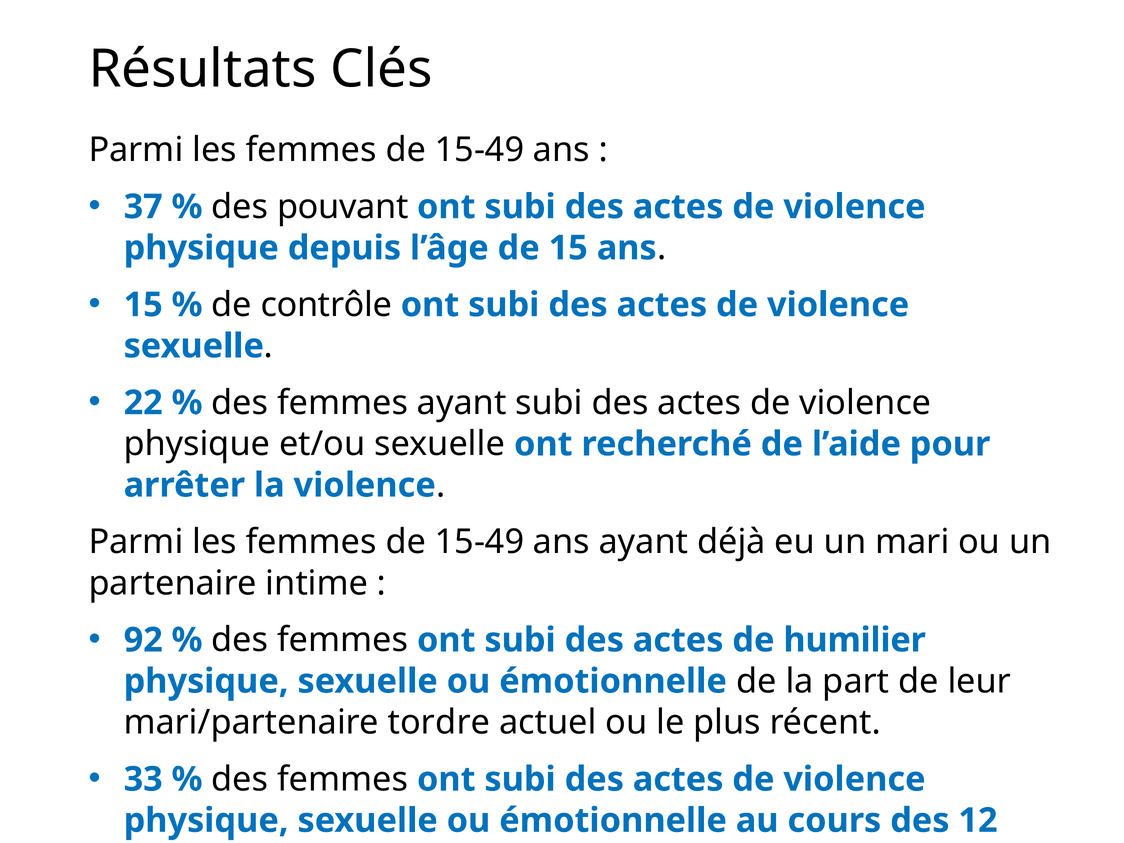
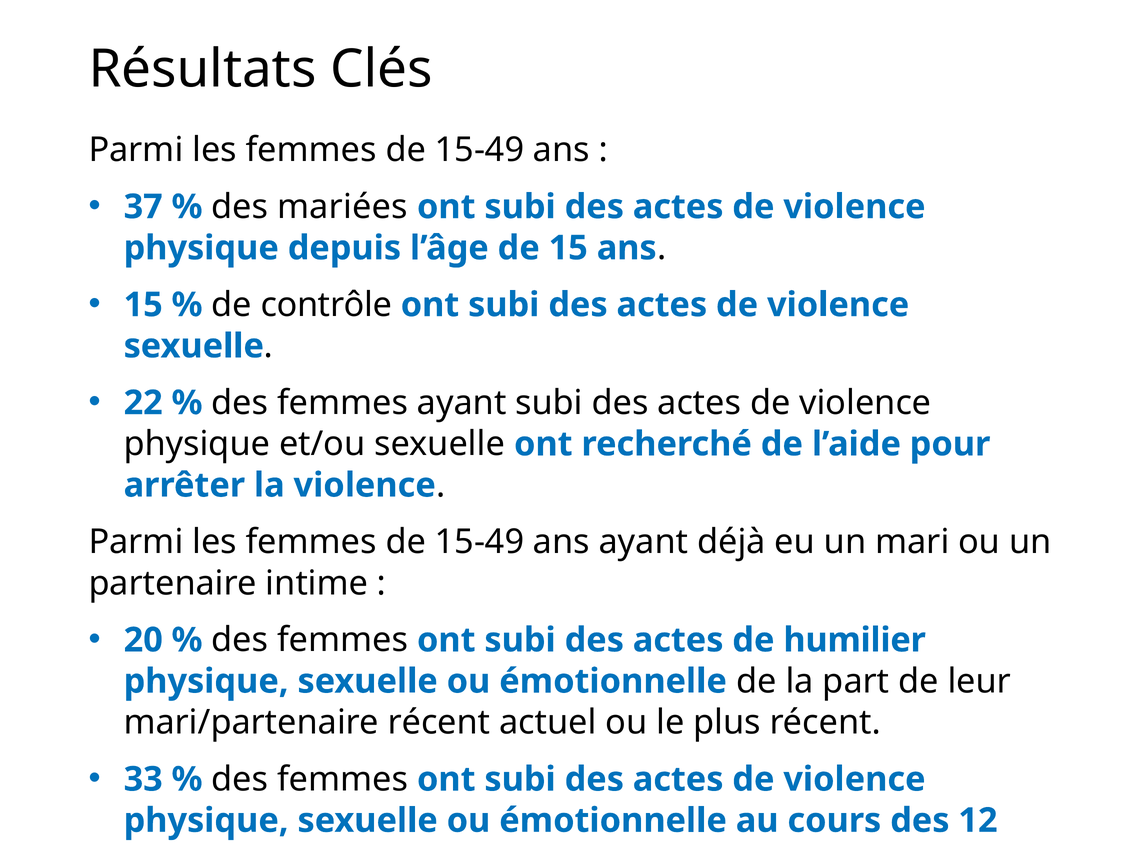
pouvant: pouvant -> mariées
92: 92 -> 20
mari/partenaire tordre: tordre -> récent
